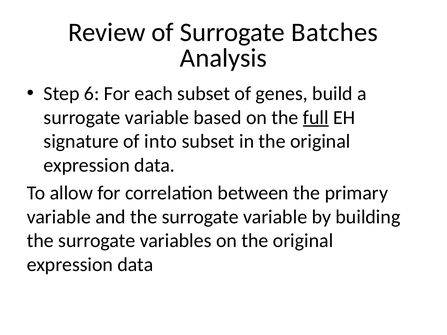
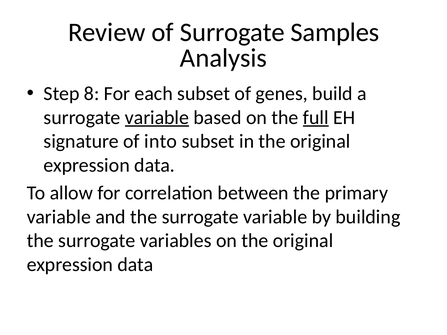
Batches: Batches -> Samples
6: 6 -> 8
variable at (157, 118) underline: none -> present
